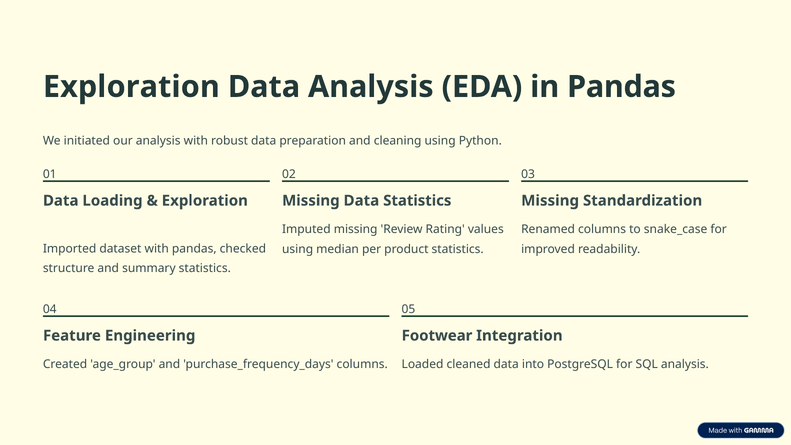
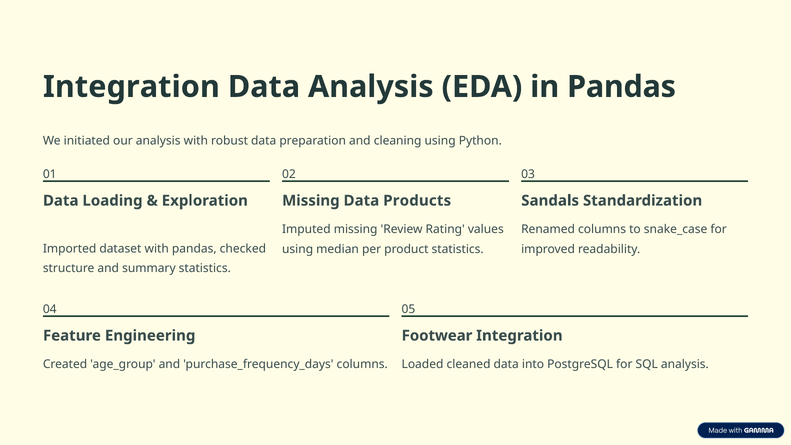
Exploration at (131, 87): Exploration -> Integration
Data Statistics: Statistics -> Products
Missing at (550, 201): Missing -> Sandals
